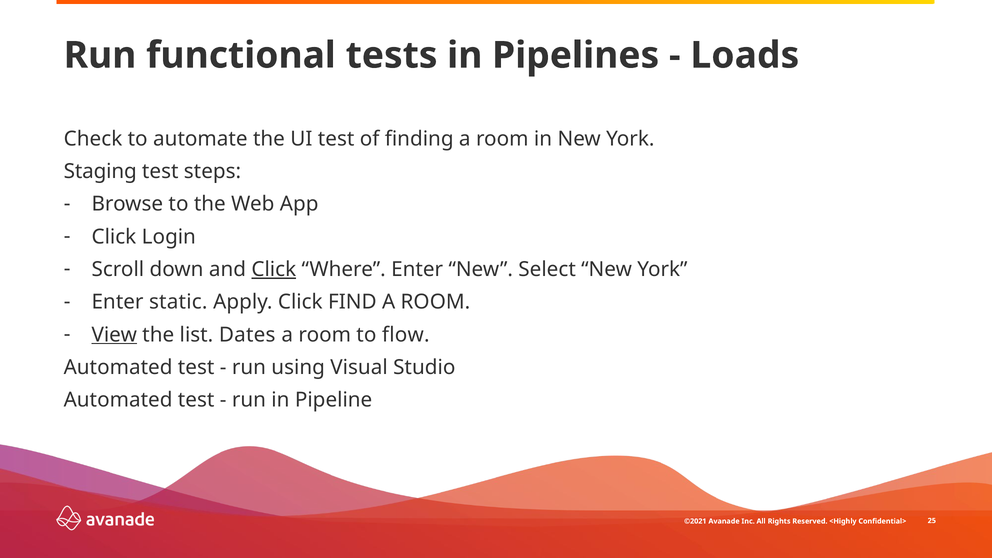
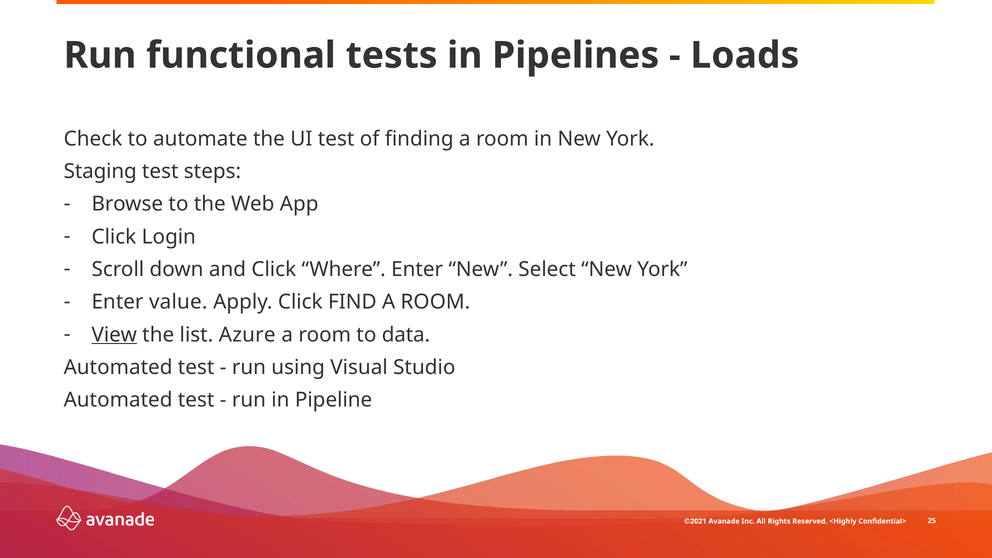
Click at (274, 269) underline: present -> none
static: static -> value
Dates: Dates -> Azure
flow: flow -> data
